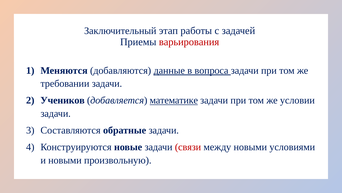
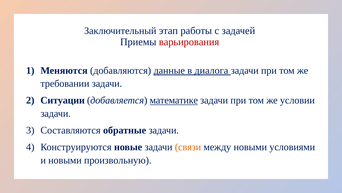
вопроса: вопроса -> диалога
Учеников: Учеников -> Ситуации
связи colour: red -> orange
